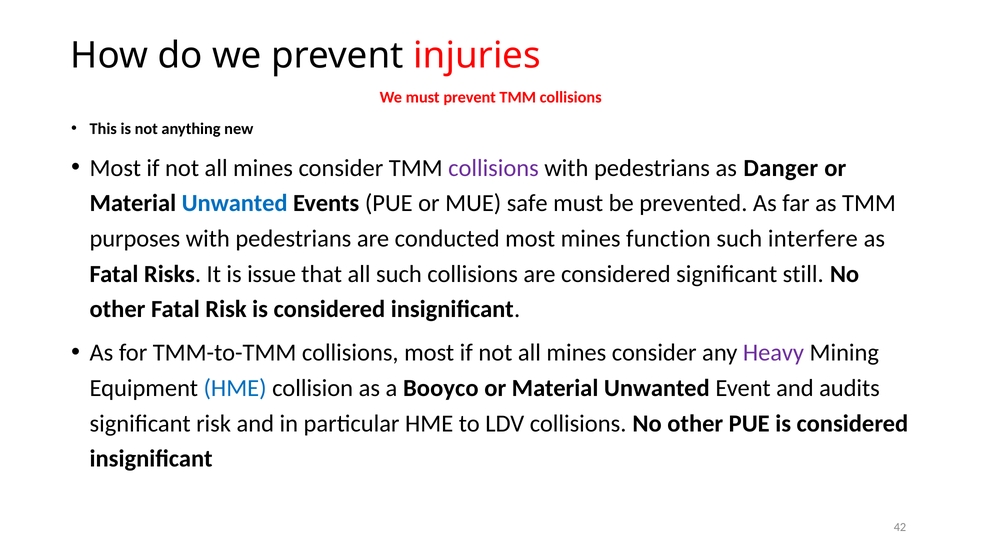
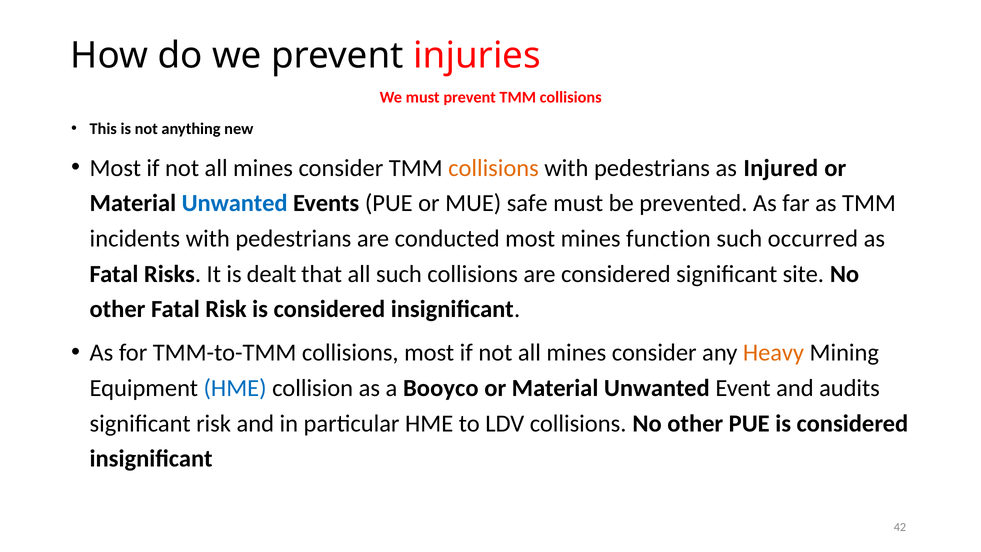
collisions at (493, 168) colour: purple -> orange
Danger: Danger -> Injured
purposes: purposes -> incidents
interfere: interfere -> occurred
issue: issue -> dealt
still: still -> site
Heavy colour: purple -> orange
